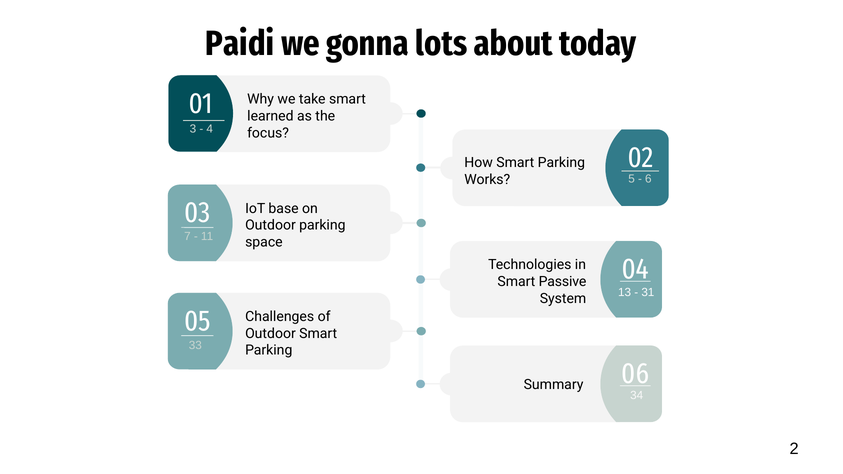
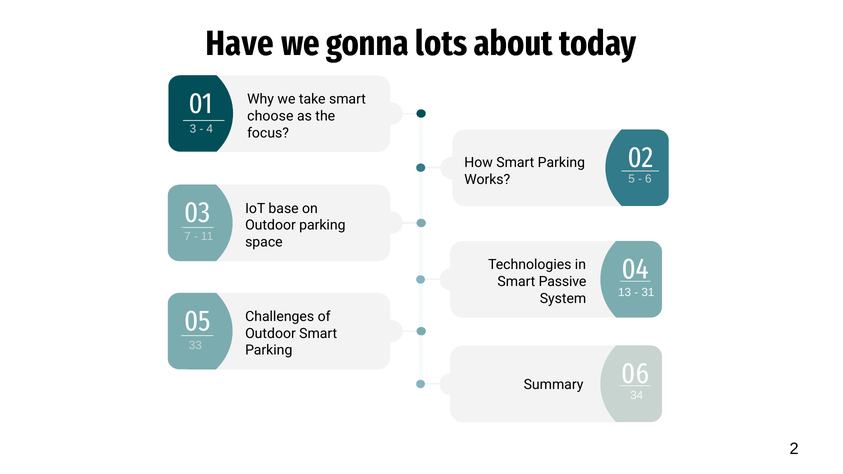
Paidi: Paidi -> Have
learned: learned -> choose
